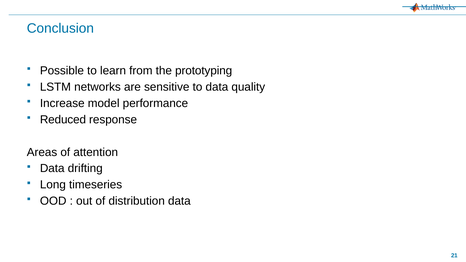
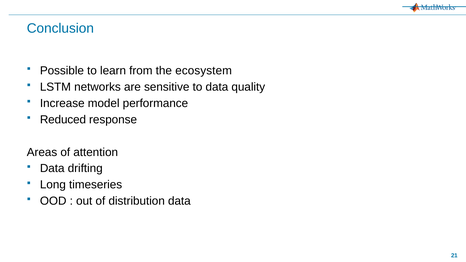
prototyping: prototyping -> ecosystem
